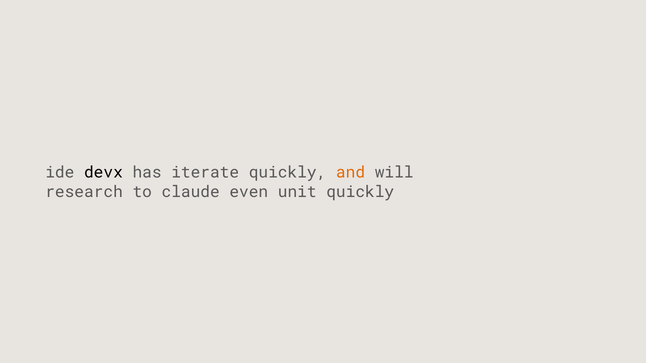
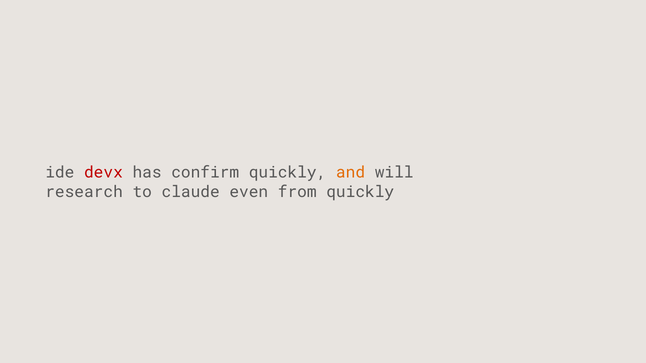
devx colour: black -> red
iterate: iterate -> confirm
unit: unit -> from
